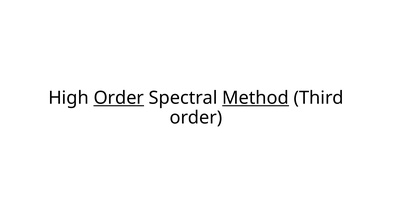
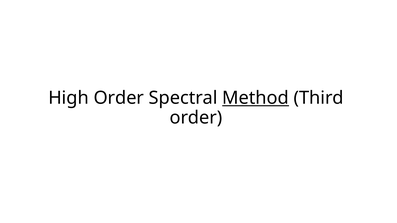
Order at (119, 98) underline: present -> none
